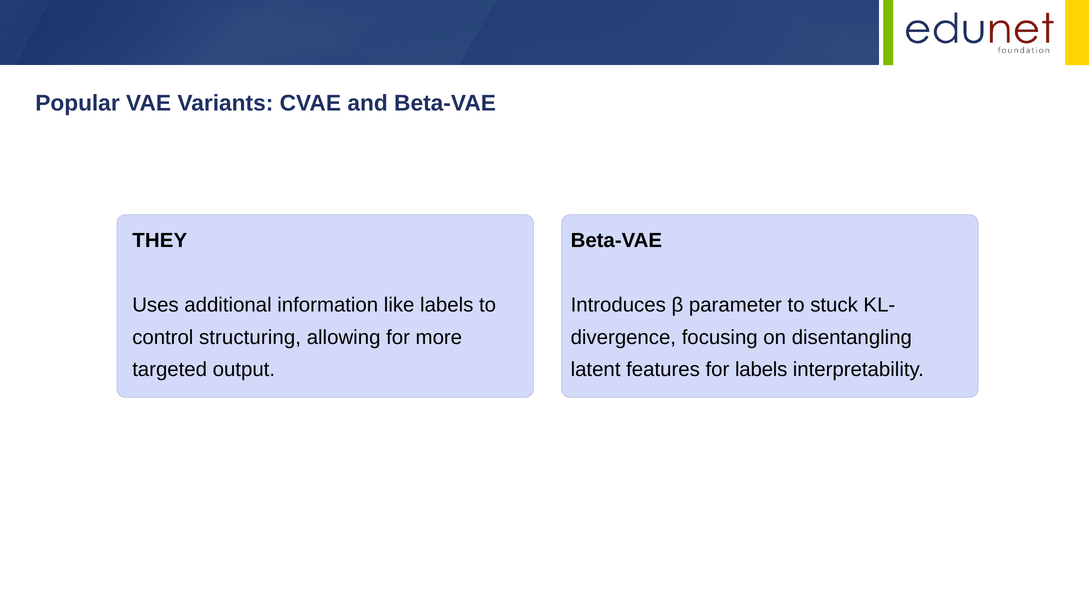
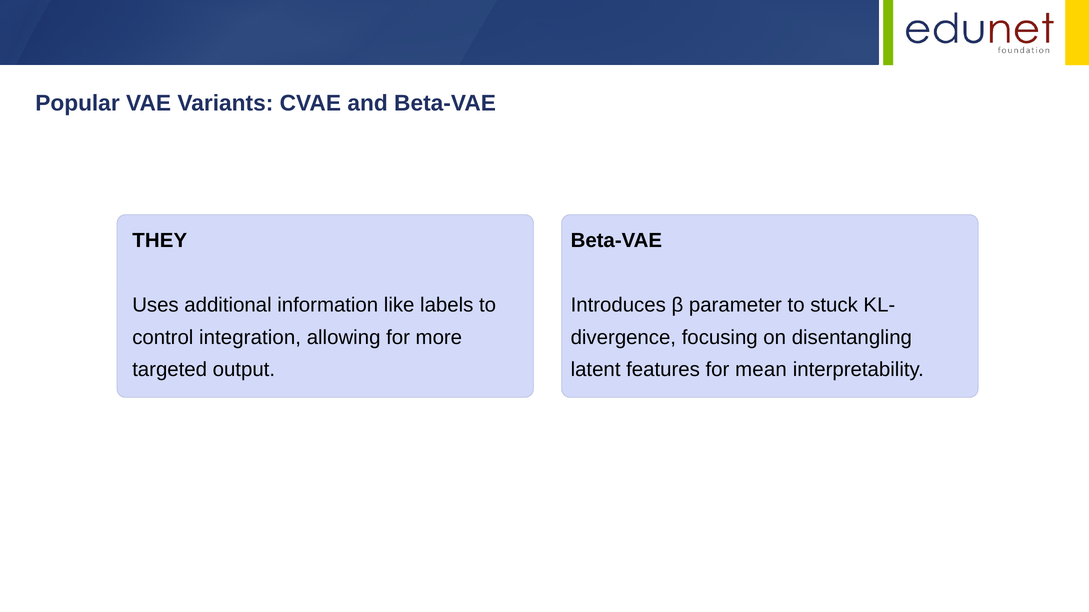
structuring: structuring -> integration
for labels: labels -> mean
